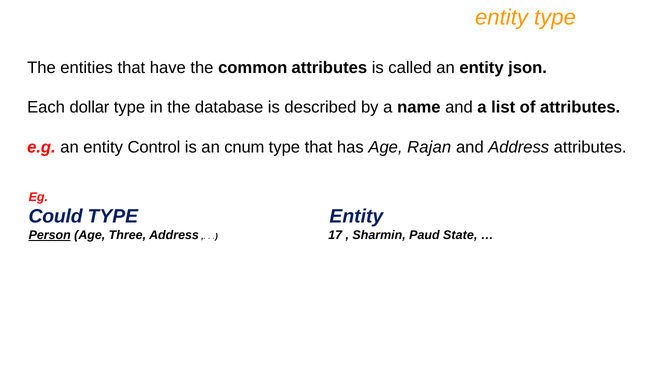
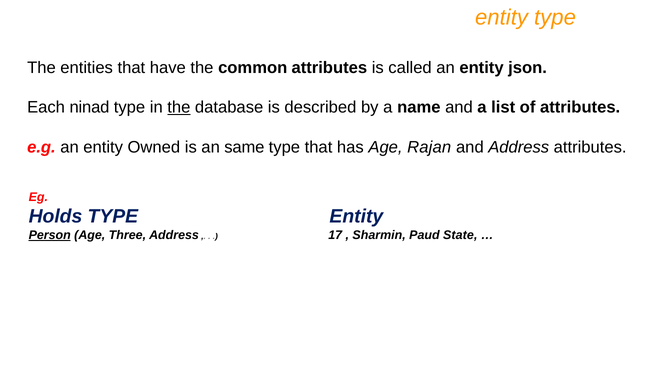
dollar: dollar -> ninad
the at (179, 107) underline: none -> present
Control: Control -> Owned
cnum: cnum -> same
Could: Could -> Holds
